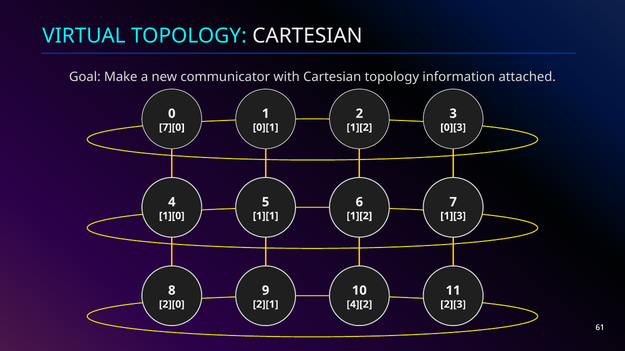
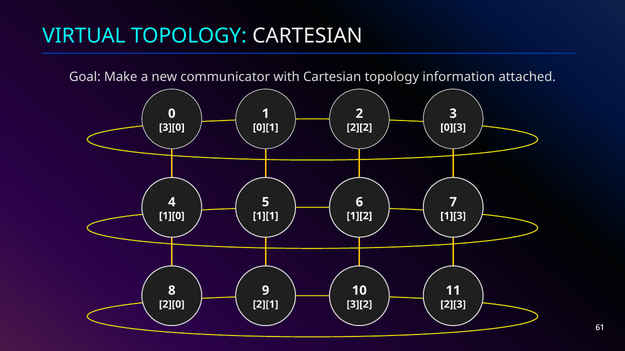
7][0: 7][0 -> 3][0
1][2 at (359, 128): 1][2 -> 2][2
4][2: 4][2 -> 3][2
